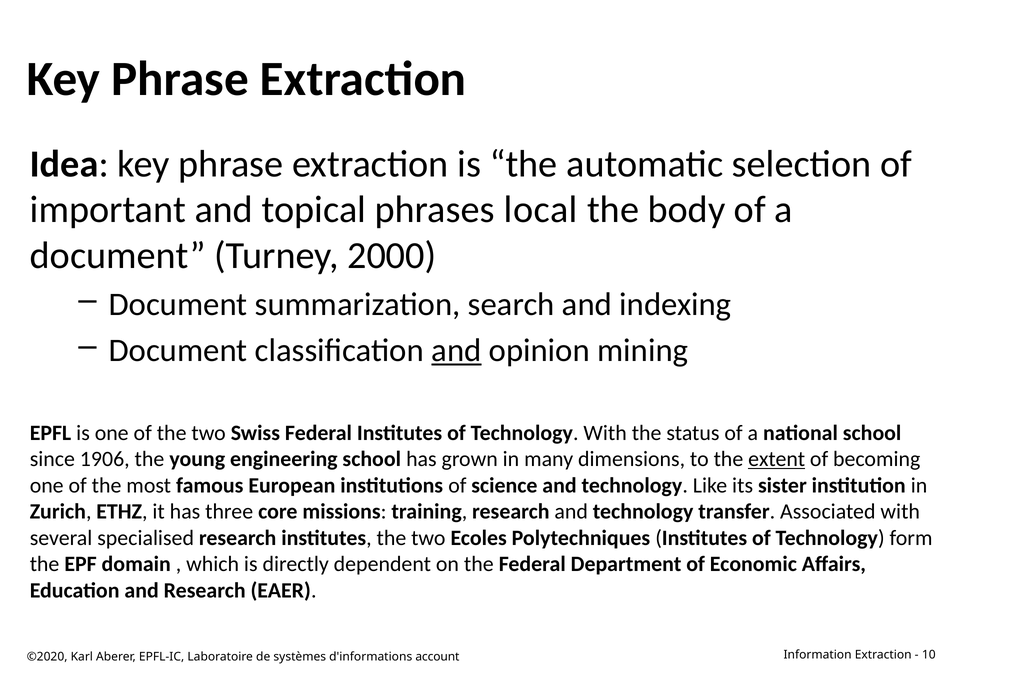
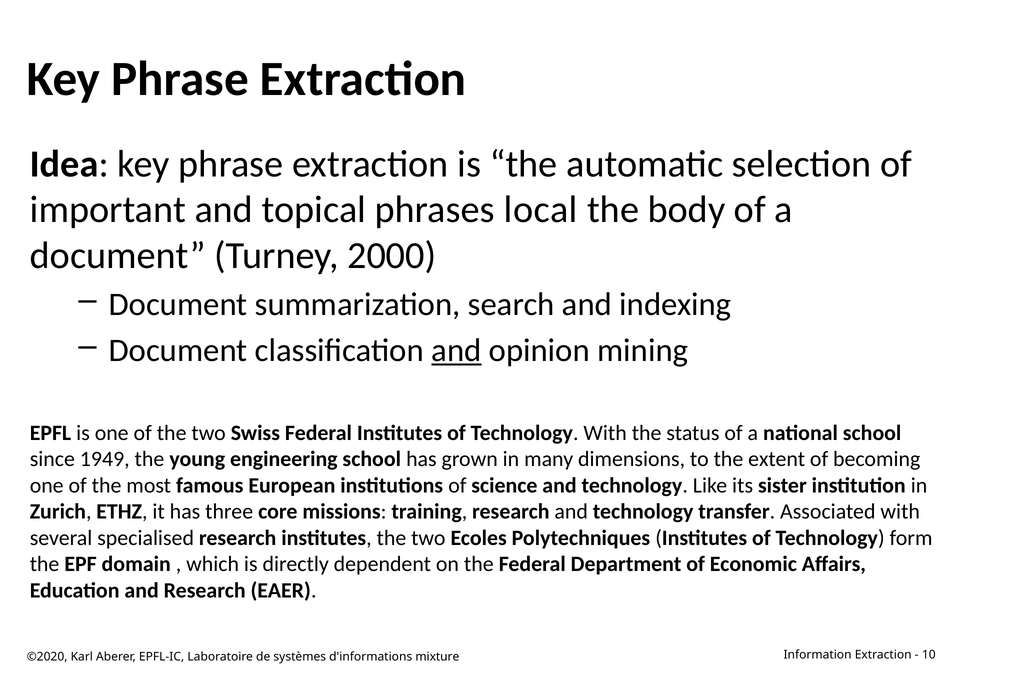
1906: 1906 -> 1949
extent underline: present -> none
account: account -> mixture
